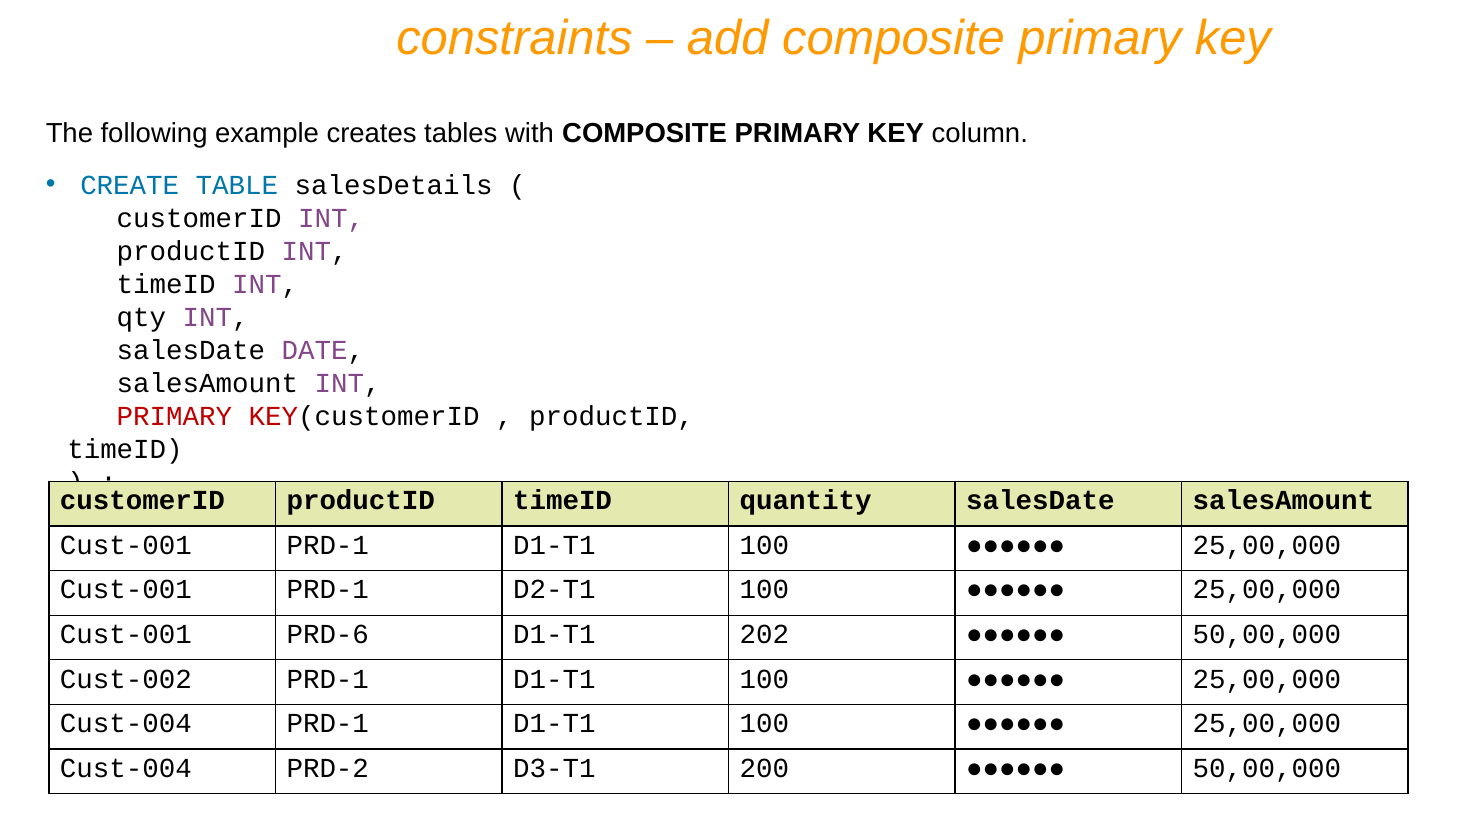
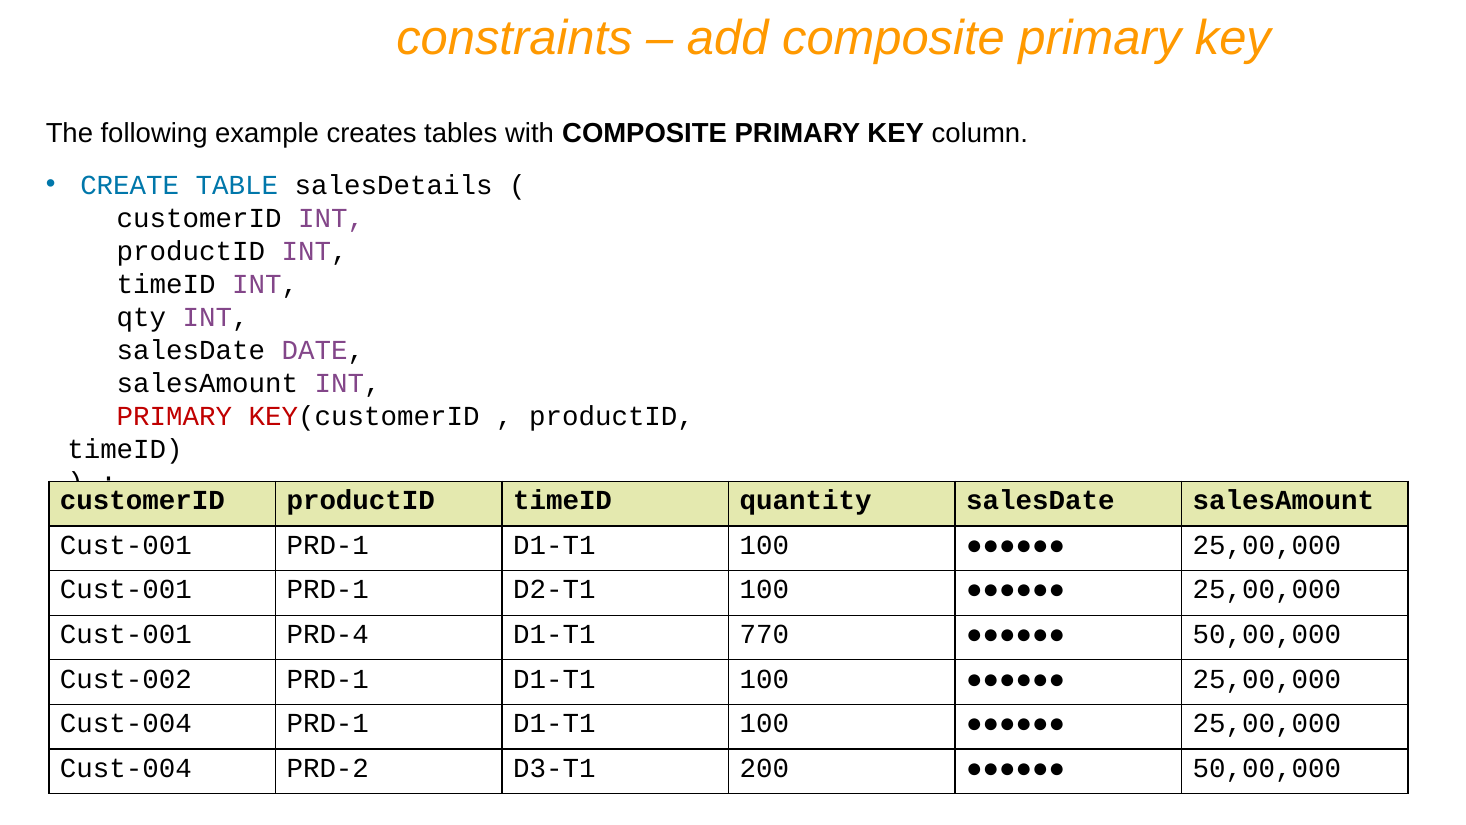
PRD-6: PRD-6 -> PRD-4
202: 202 -> 770
